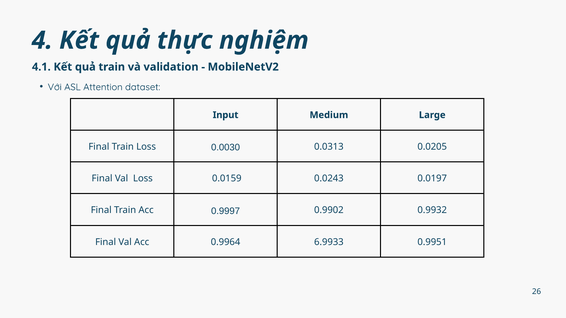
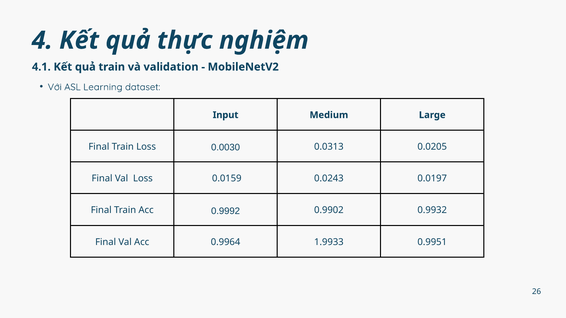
Attention: Attention -> Learning
0.9997: 0.9997 -> 0.9992
6.9933: 6.9933 -> 1.9933
